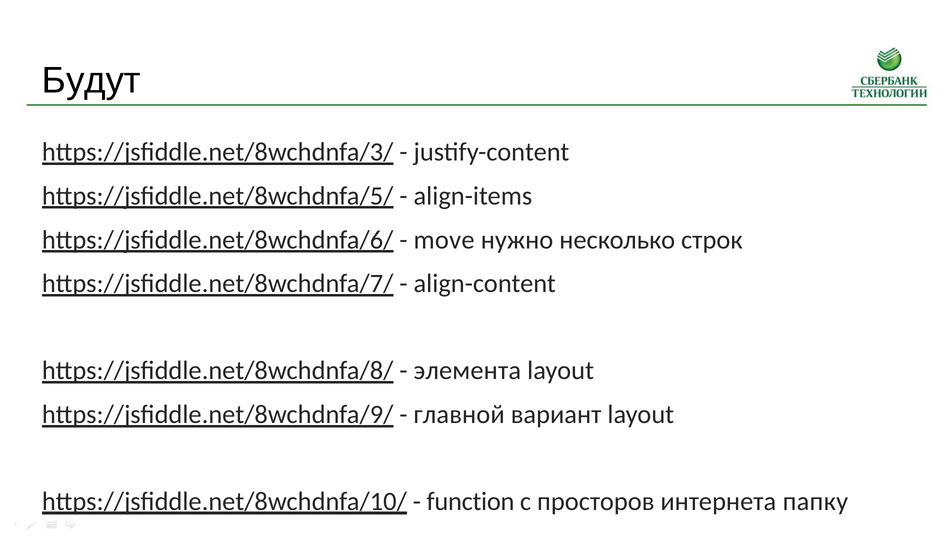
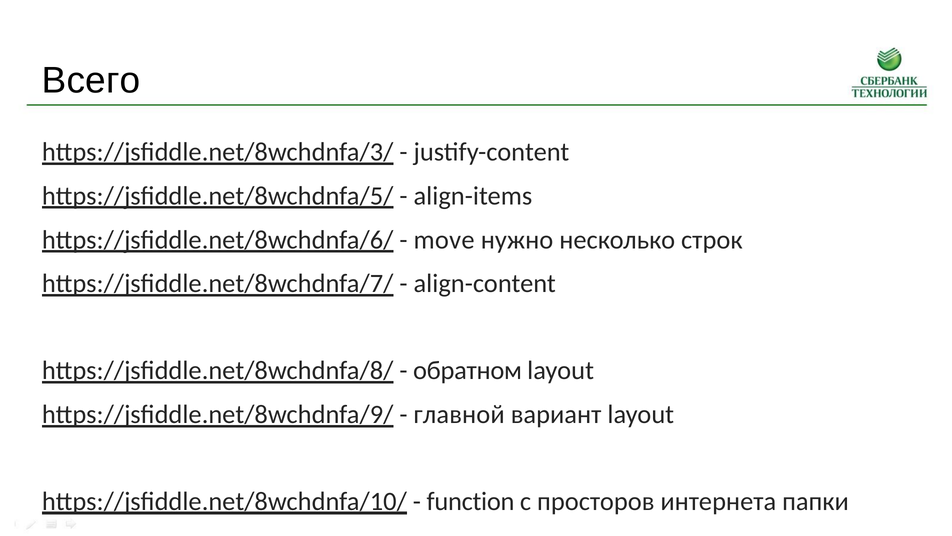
Будут: Будут -> Всего
элемента: элемента -> обратном
папку: папку -> папки
